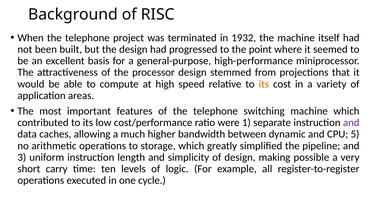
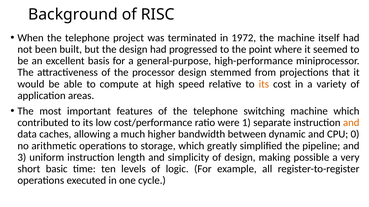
1932: 1932 -> 1972
and at (351, 123) colour: purple -> orange
5: 5 -> 0
carry: carry -> basic
